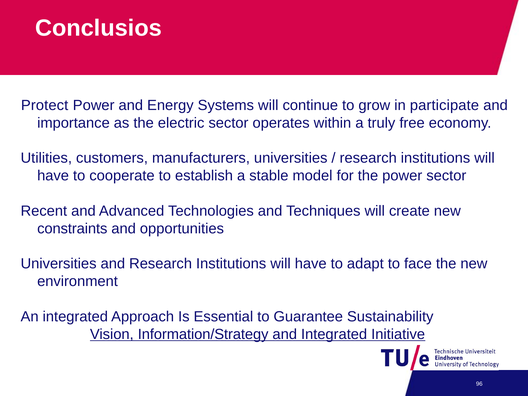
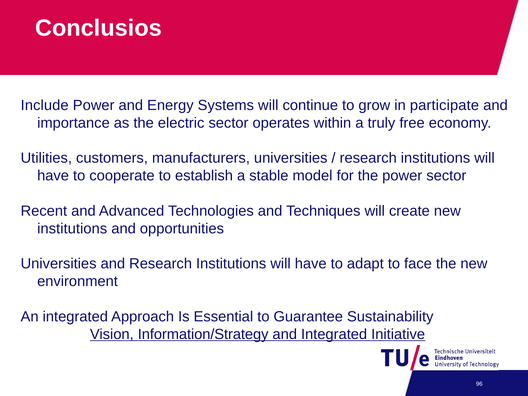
Protect: Protect -> Include
constraints at (72, 229): constraints -> institutions
